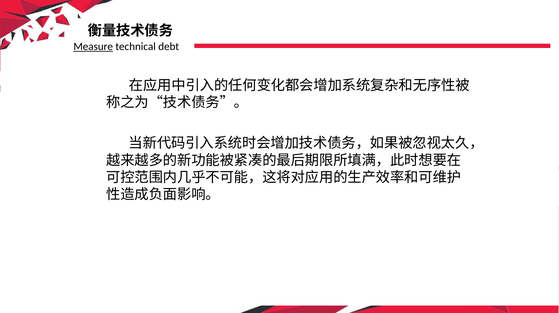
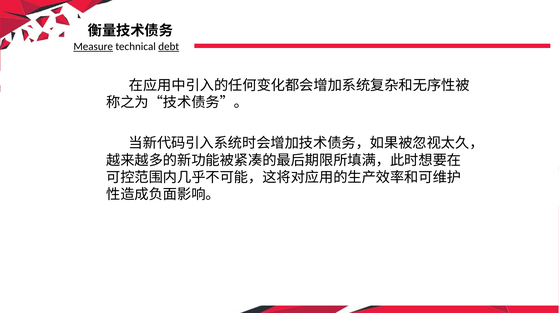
debt underline: none -> present
